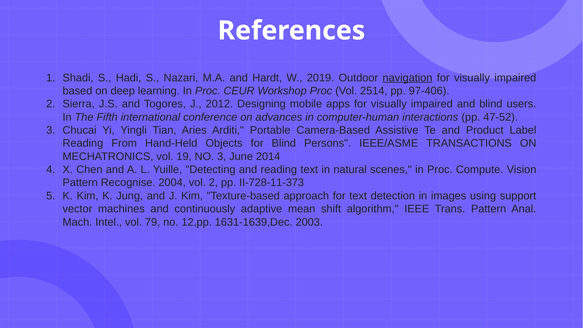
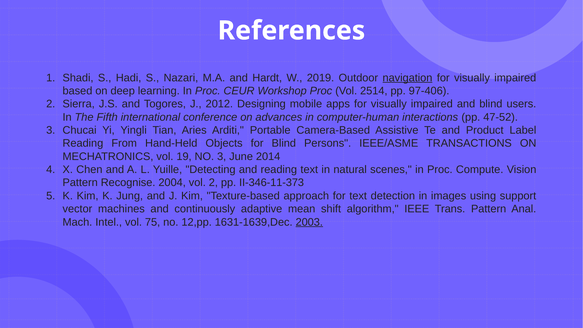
II-728-11-373: II-728-11-373 -> II-346-11-373
79: 79 -> 75
2003 underline: none -> present
